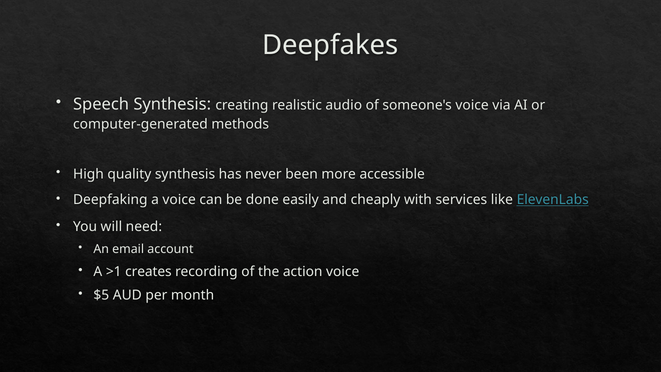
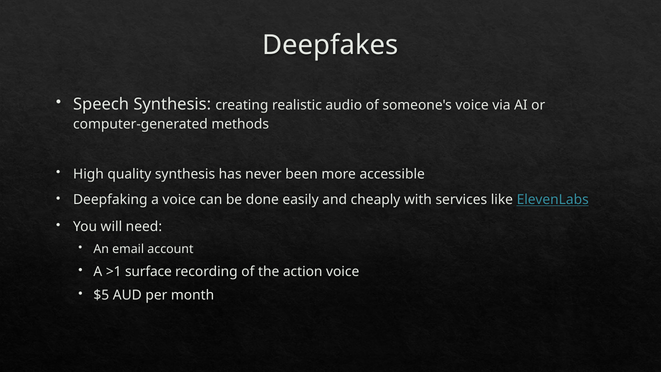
creates: creates -> surface
